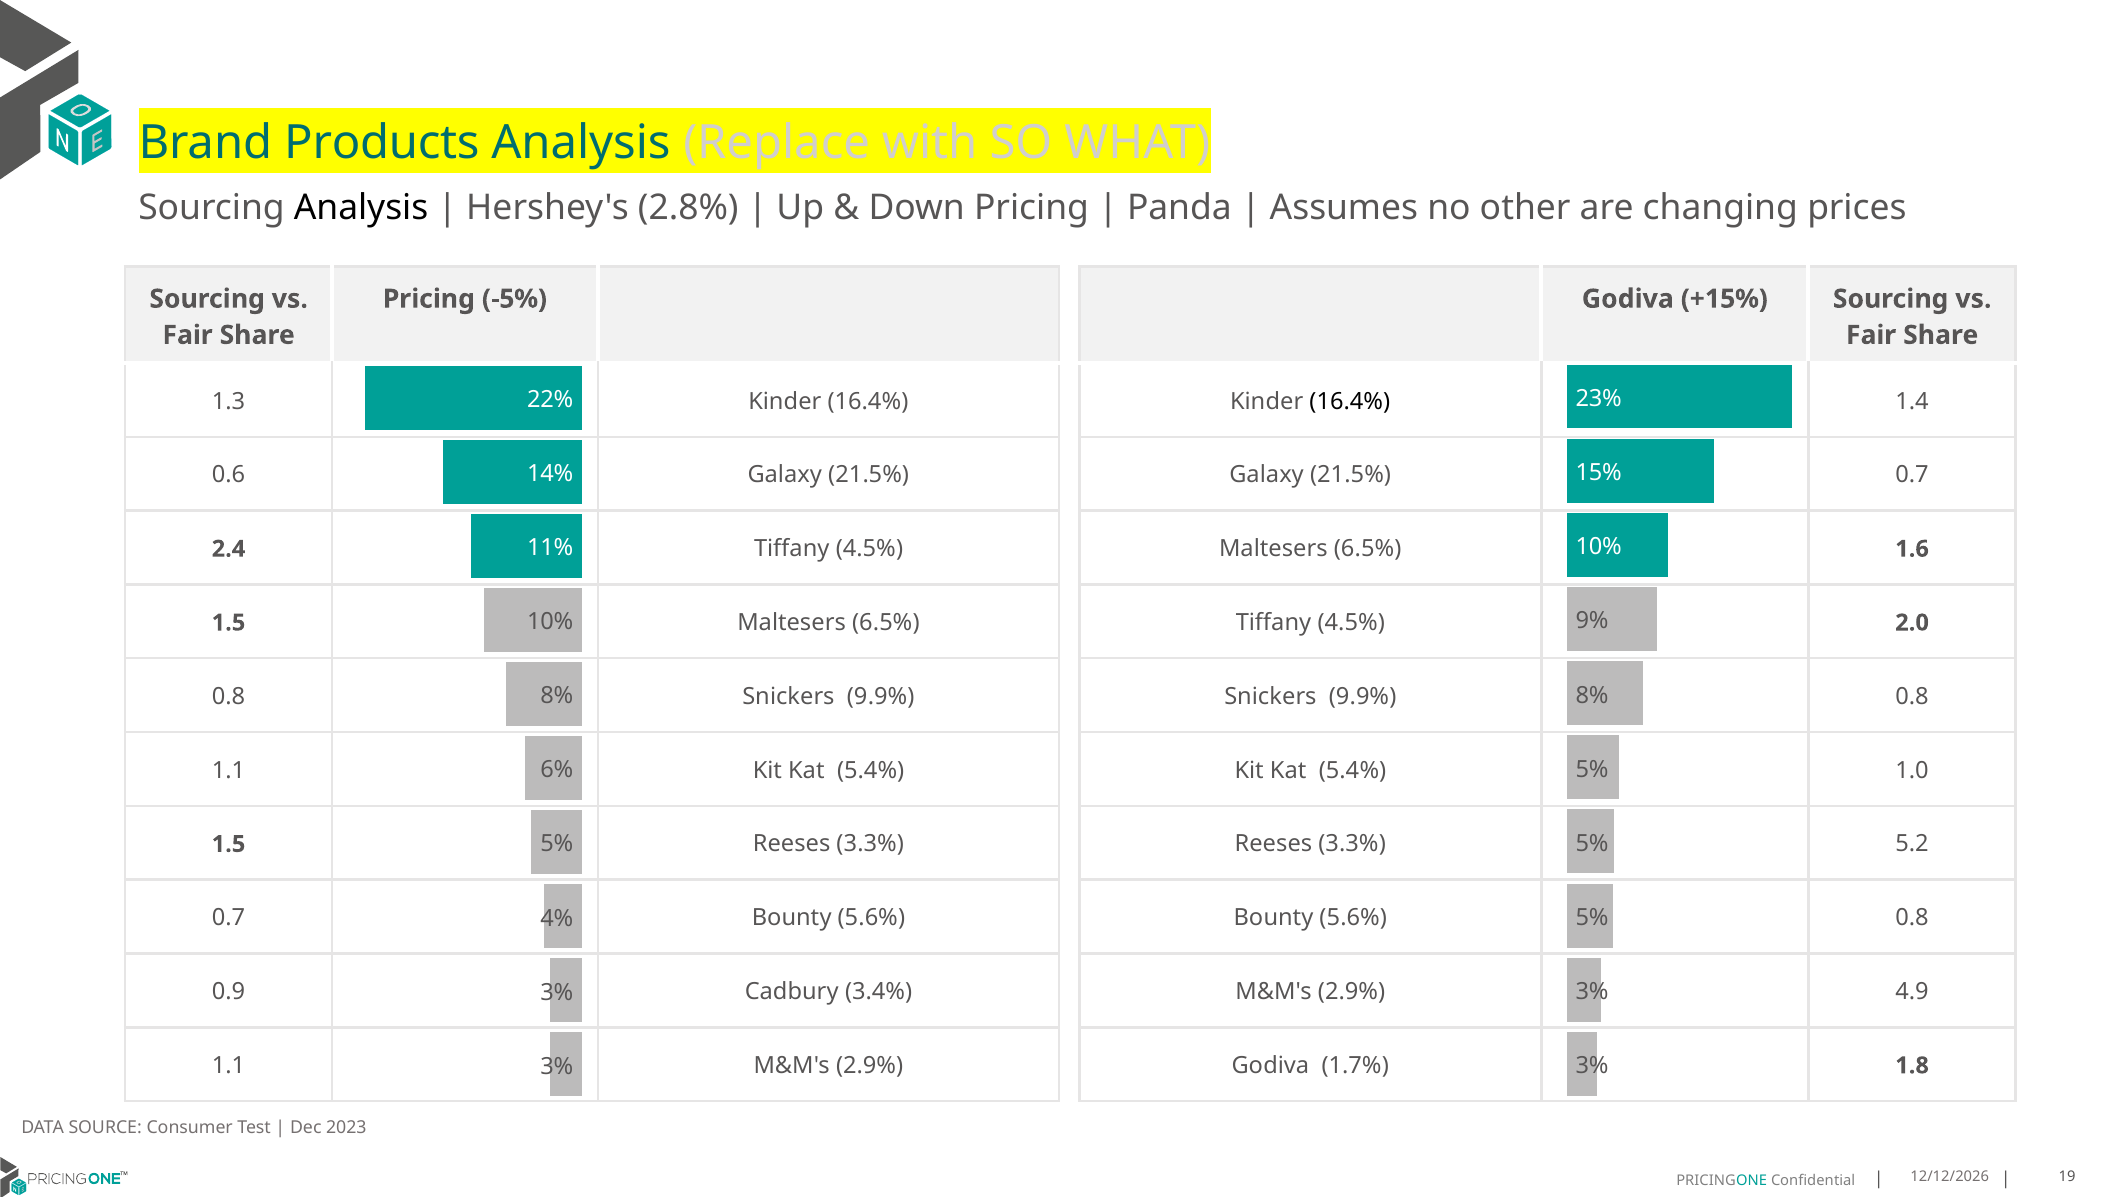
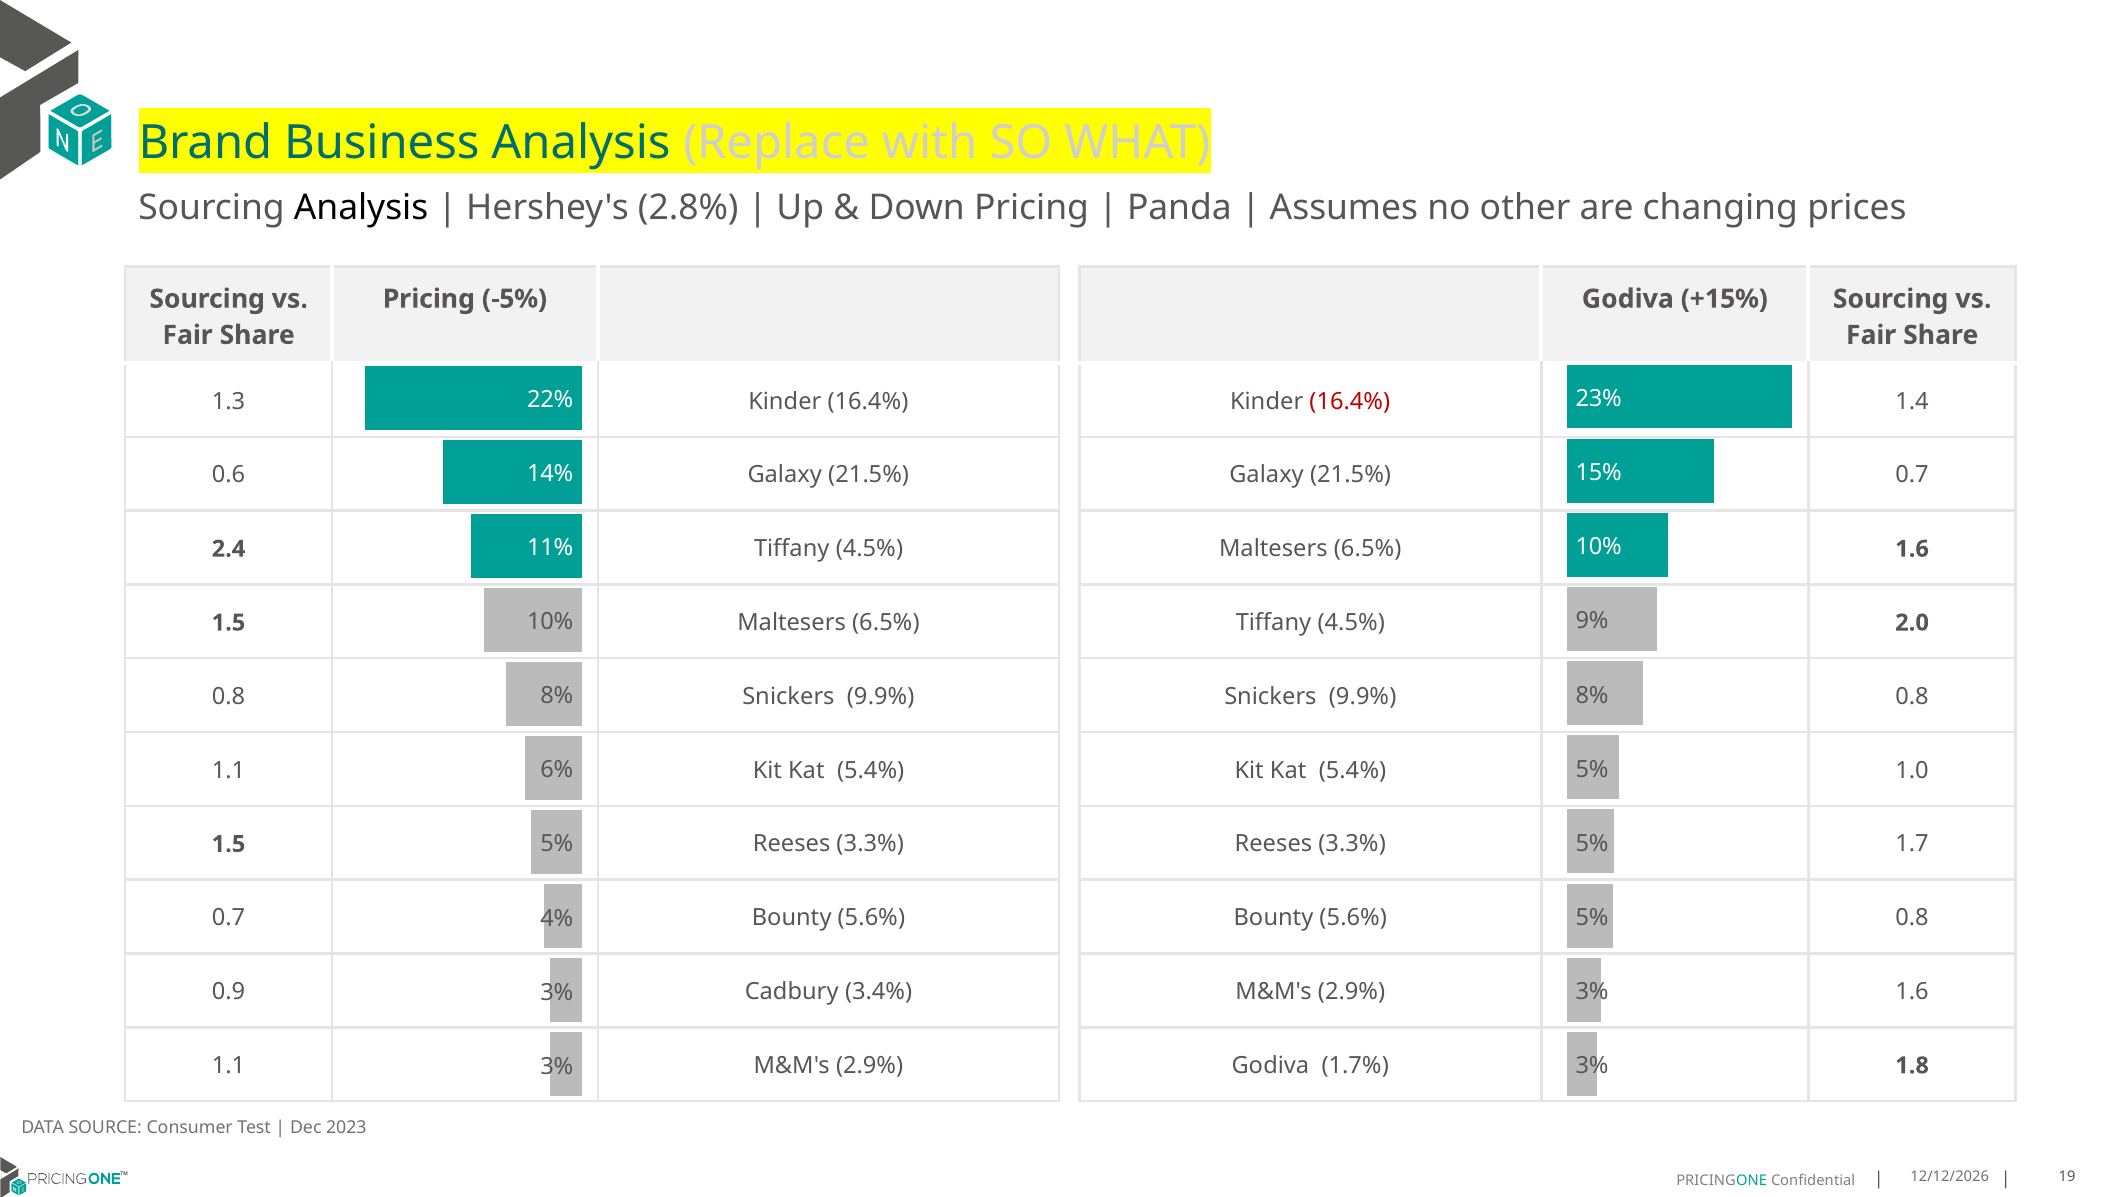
Products: Products -> Business
16.4% at (1350, 401) colour: black -> red
5.2: 5.2 -> 1.7
2.9% 4.9: 4.9 -> 1.6
